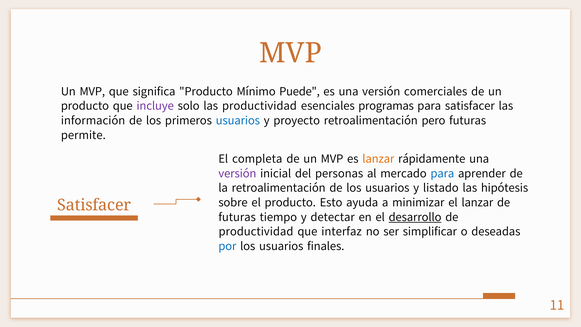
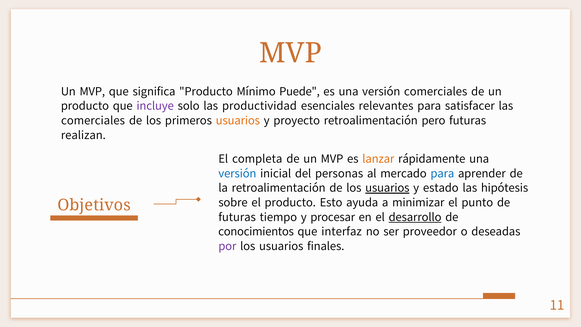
programas: programas -> relevantes
información at (93, 120): información -> comerciales
usuarios at (238, 120) colour: blue -> orange
permite: permite -> realizan
versión at (237, 173) colour: purple -> blue
usuarios at (387, 188) underline: none -> present
listado: listado -> estado
el lanzar: lanzar -> punto
Satisfacer at (94, 205): Satisfacer -> Objetivos
detectar: detectar -> procesar
productividad at (256, 231): productividad -> conocimientos
simplificar: simplificar -> proveedor
por colour: blue -> purple
